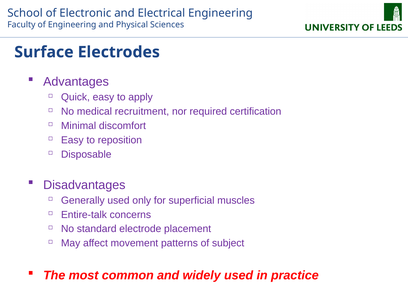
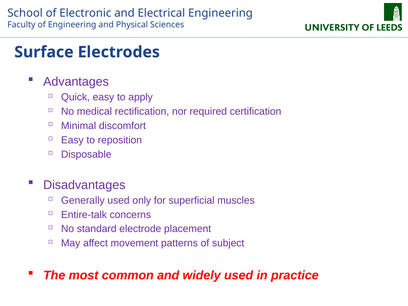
recruitment: recruitment -> rectification
